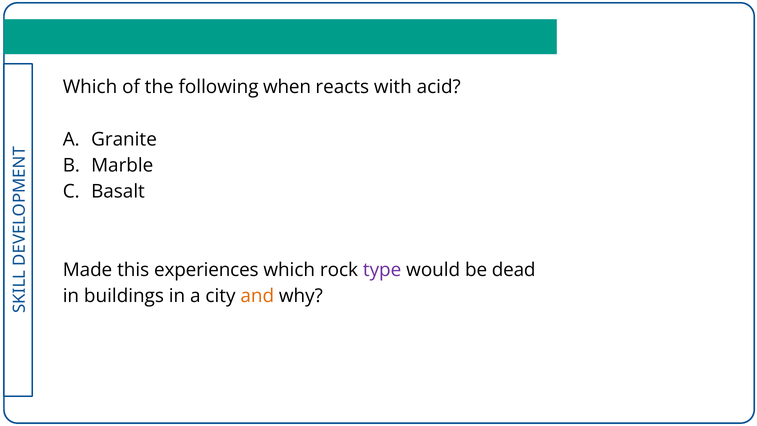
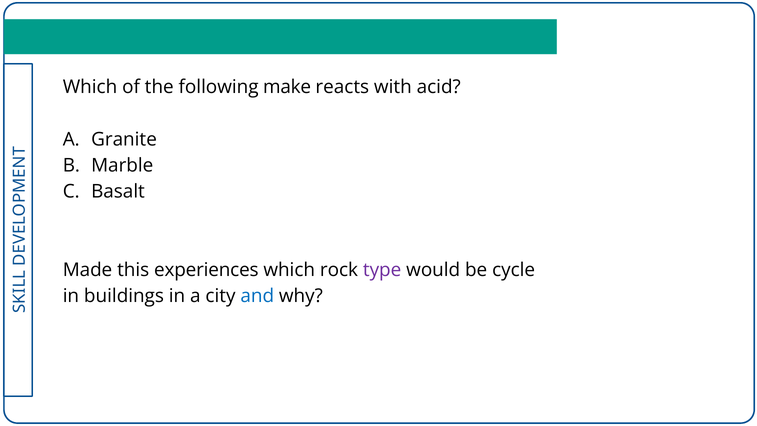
when: when -> make
dead: dead -> cycle
and colour: orange -> blue
